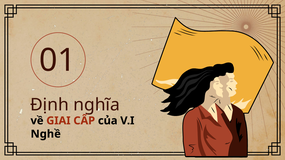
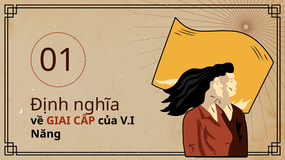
Nghề: Nghề -> Năng
